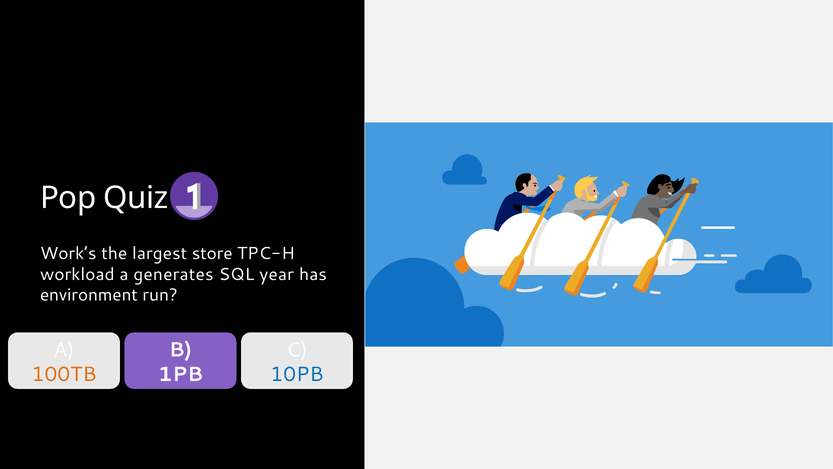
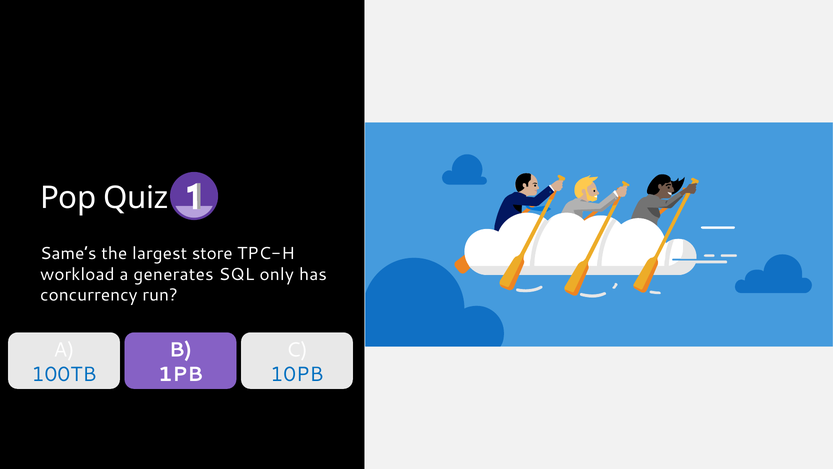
Work’s: Work’s -> Same’s
year: year -> only
environment: environment -> concurrency
100TB colour: orange -> blue
